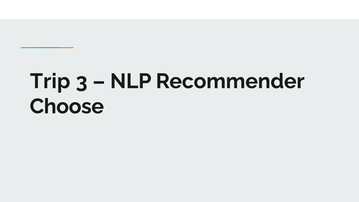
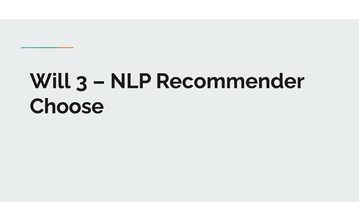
Trip: Trip -> Will
